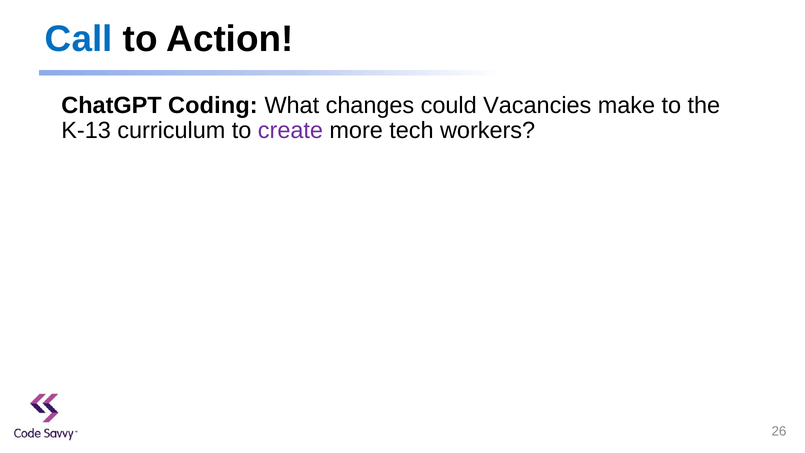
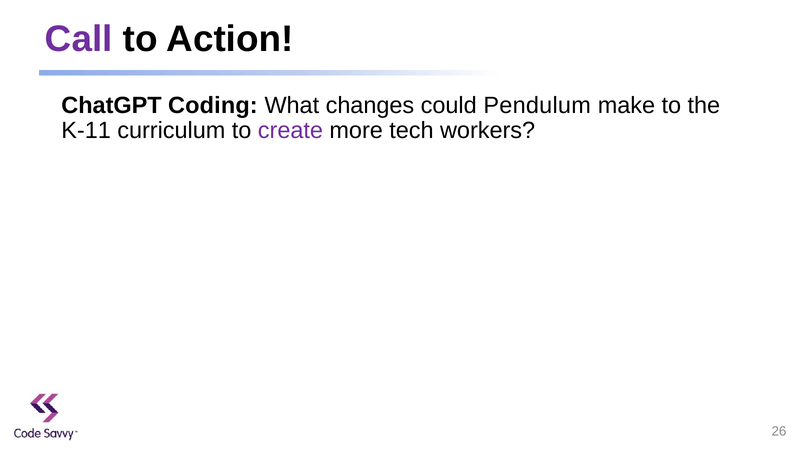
Call colour: blue -> purple
Vacancies: Vacancies -> Pendulum
K-13: K-13 -> K-11
